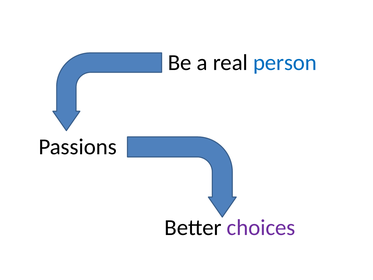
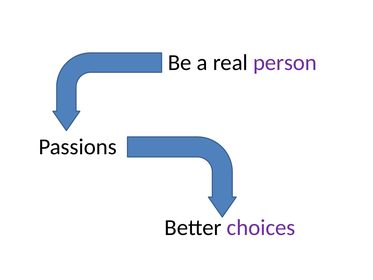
person colour: blue -> purple
